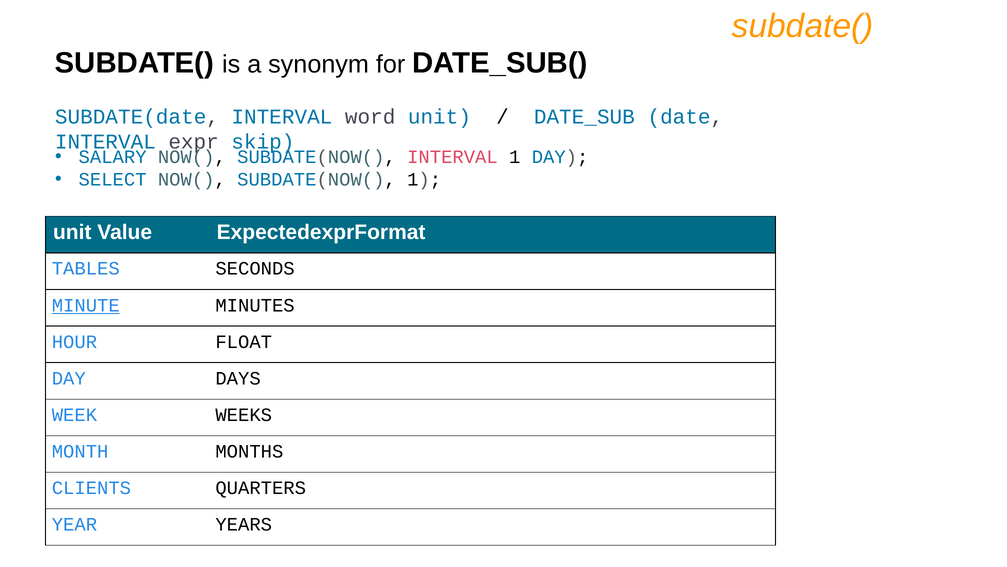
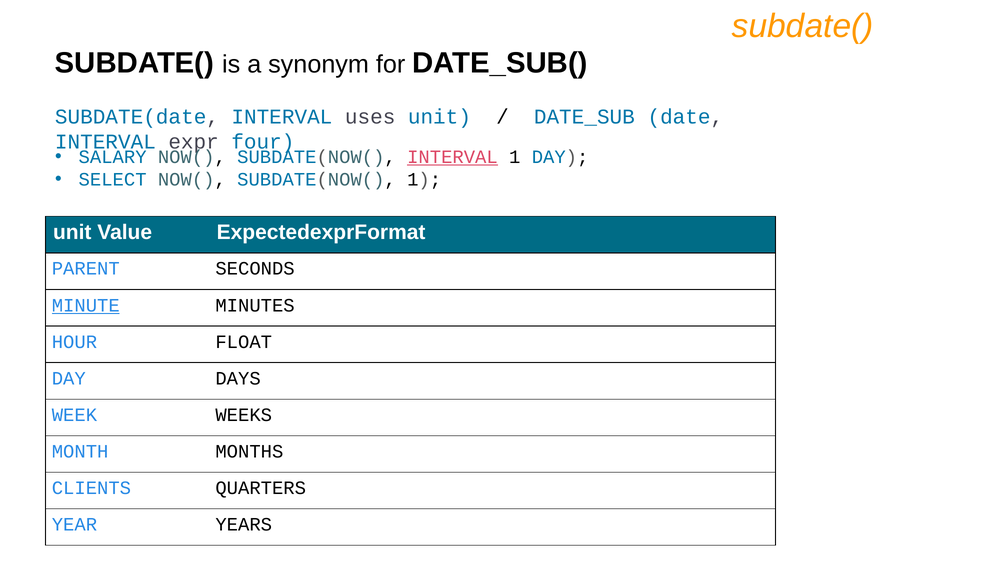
word: word -> uses
skip: skip -> four
INTERVAL at (452, 157) underline: none -> present
TABLES: TABLES -> PARENT
